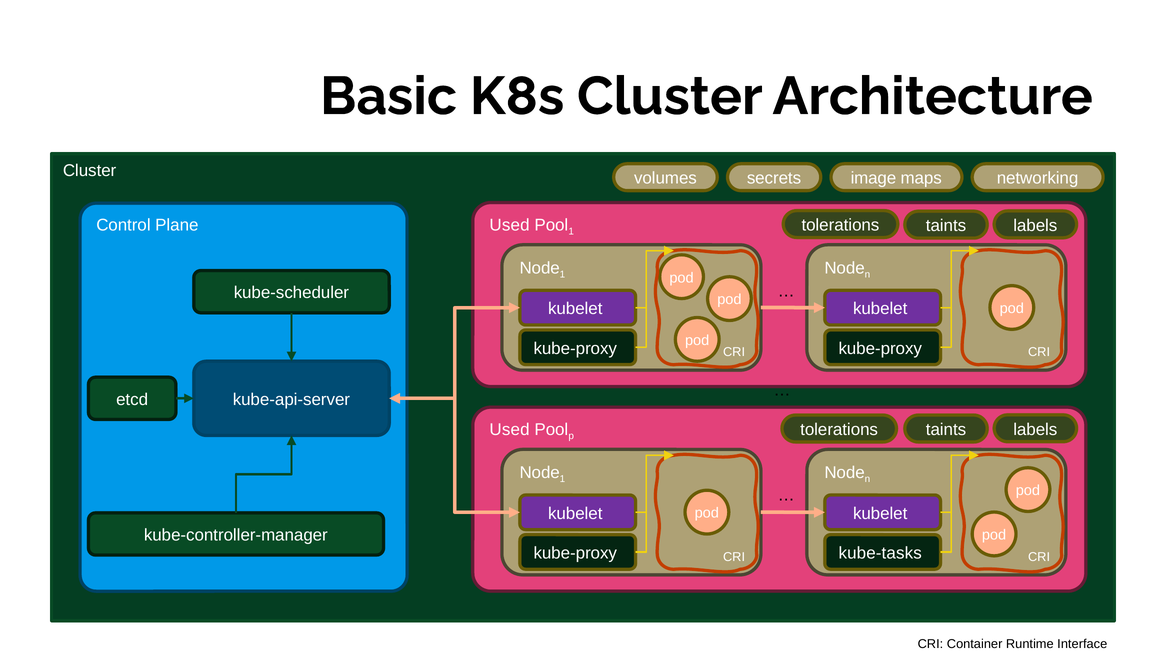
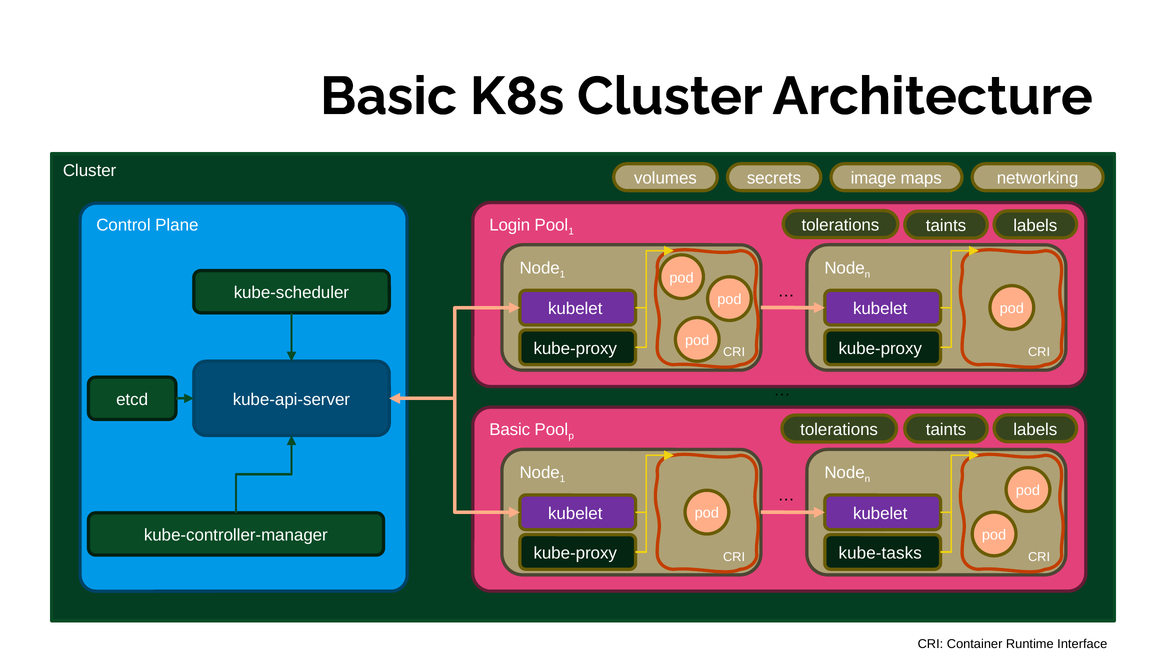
Plane Used: Used -> Login
Used at (510, 429): Used -> Basic
